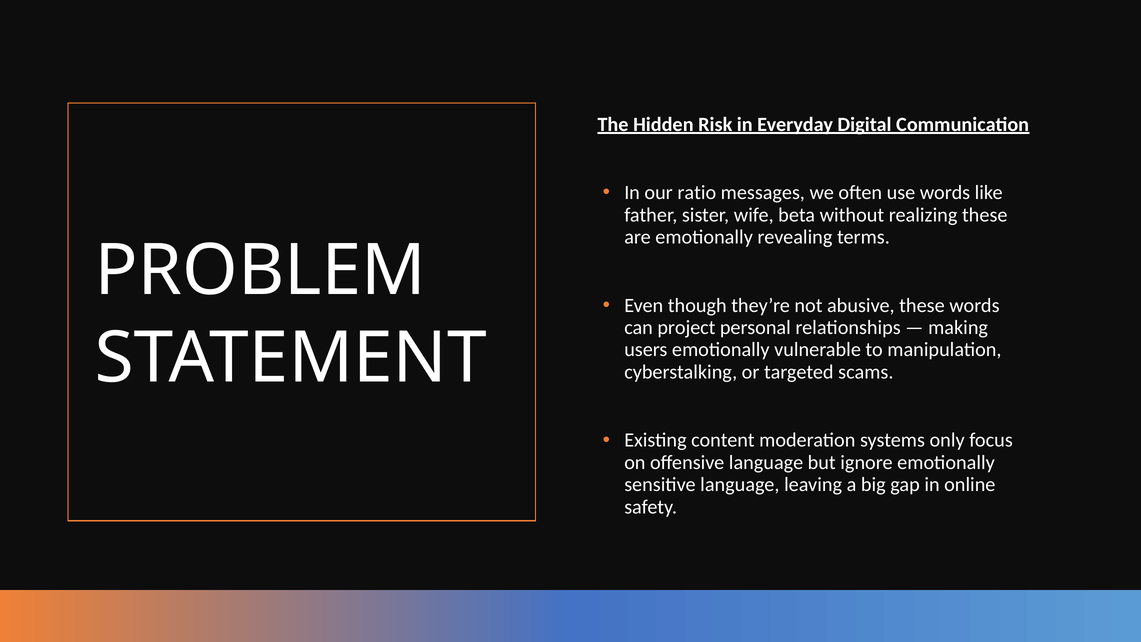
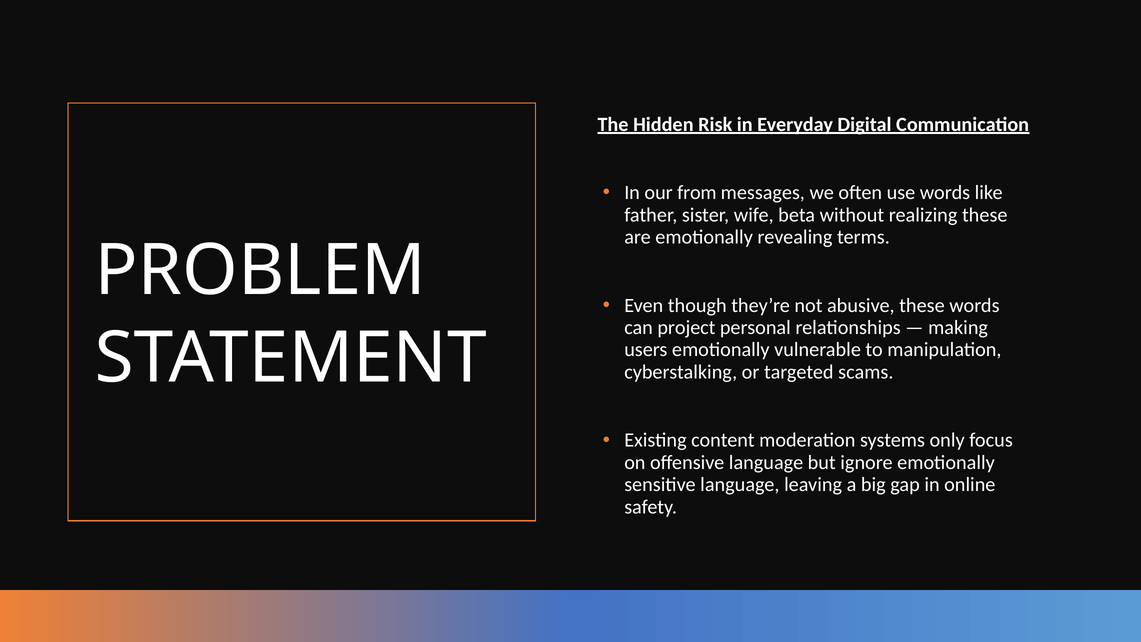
ratio: ratio -> from
